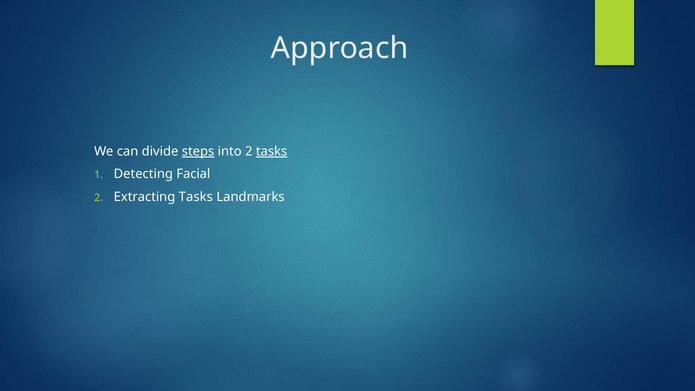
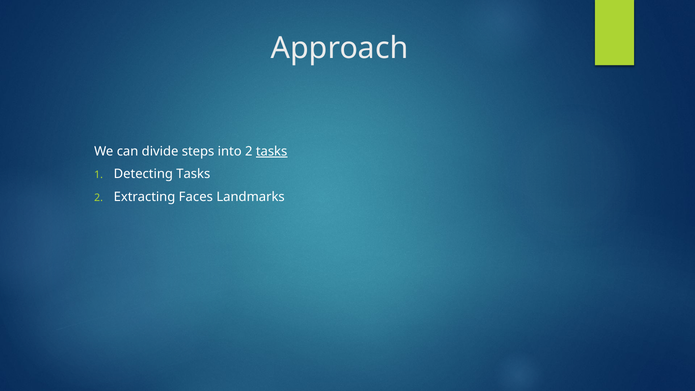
steps underline: present -> none
Detecting Facial: Facial -> Tasks
Extracting Tasks: Tasks -> Faces
